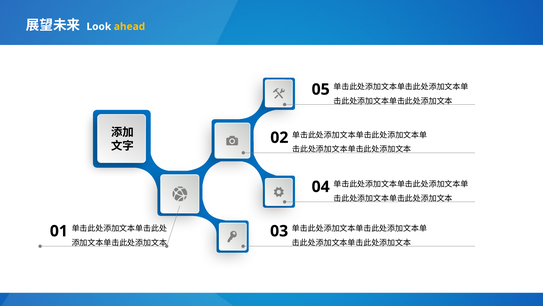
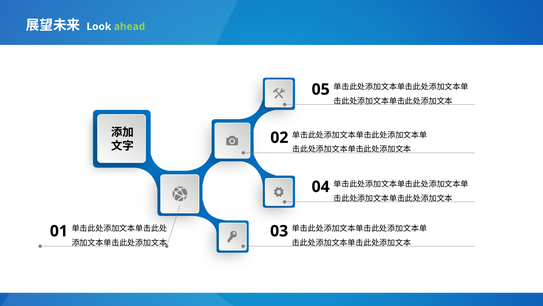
ahead colour: yellow -> light green
